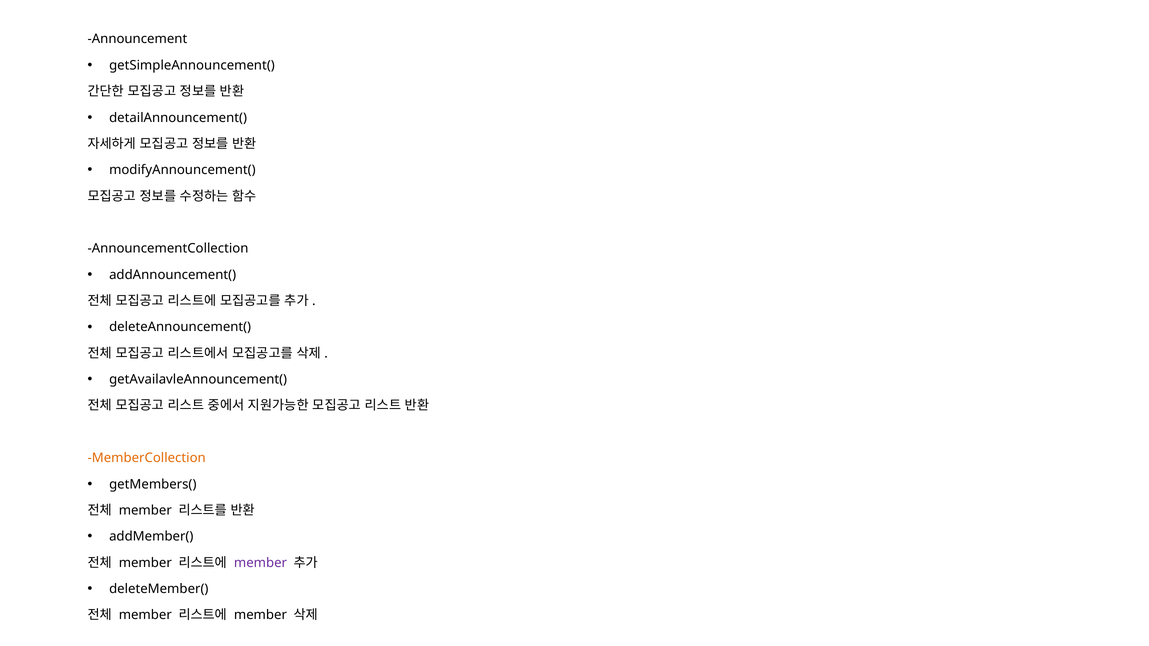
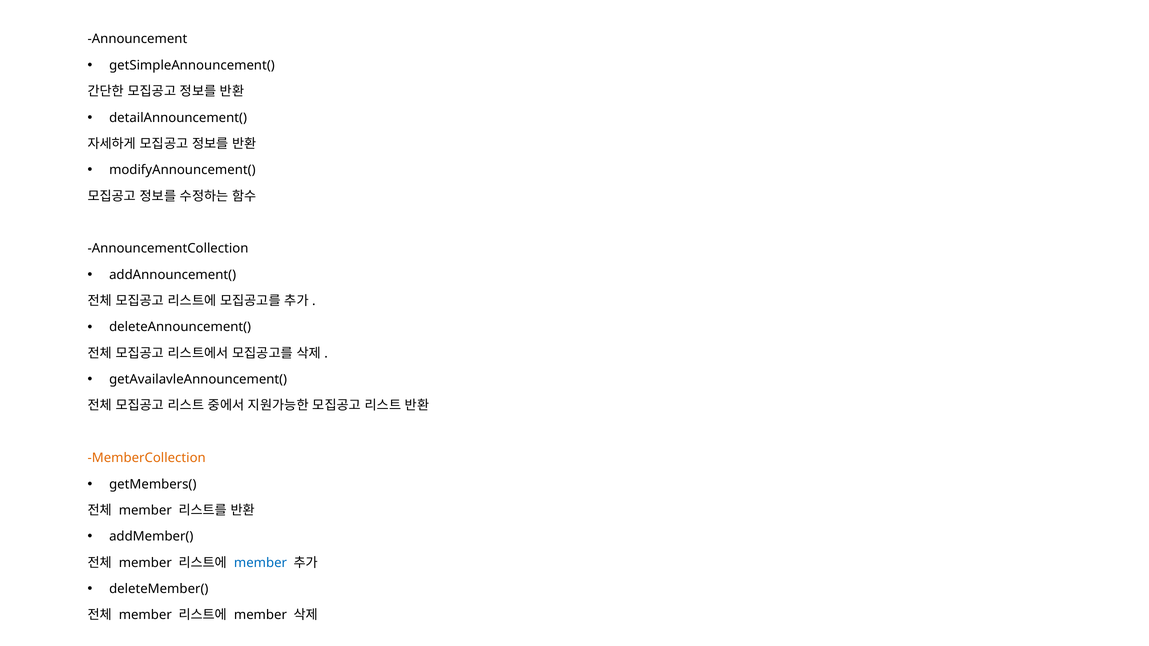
member at (260, 563) colour: purple -> blue
